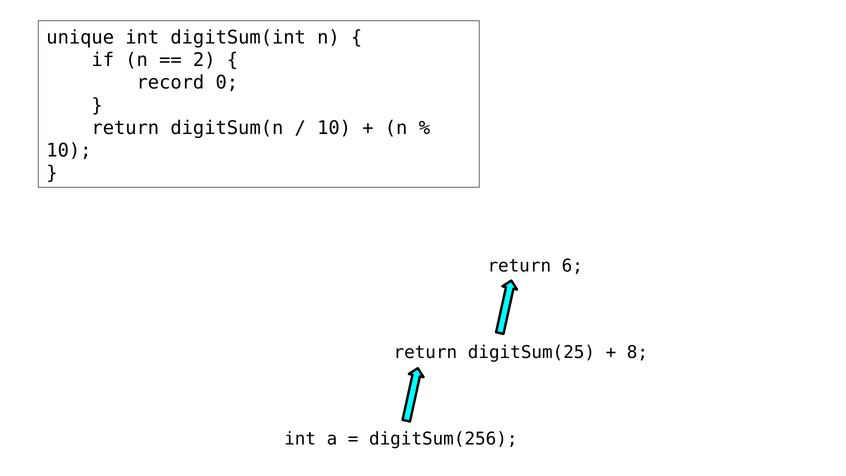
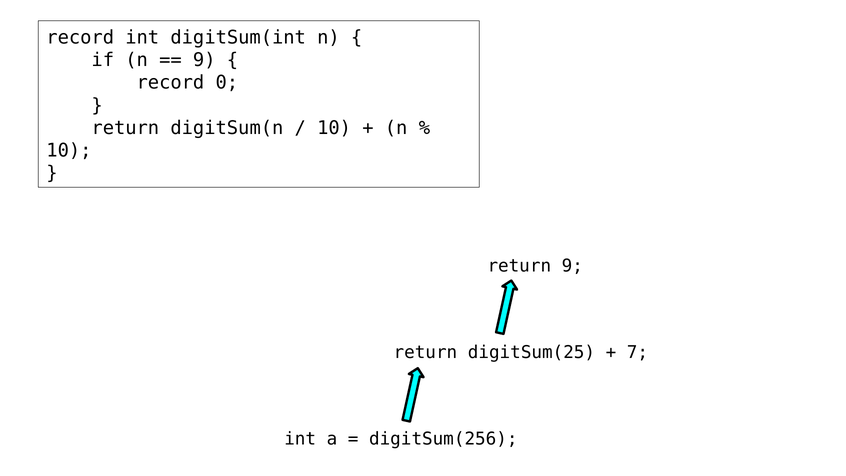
unique at (80, 38): unique -> record
2 at (204, 60): 2 -> 9
return 6: 6 -> 9
8: 8 -> 7
